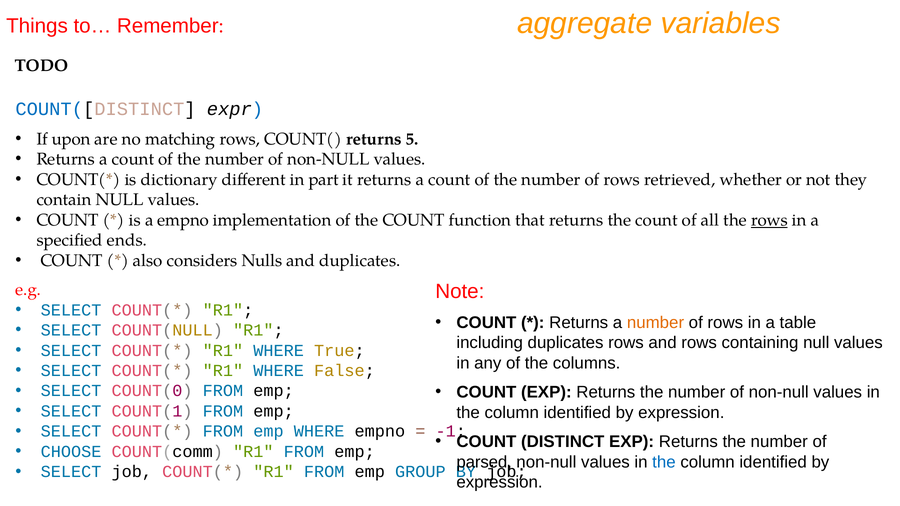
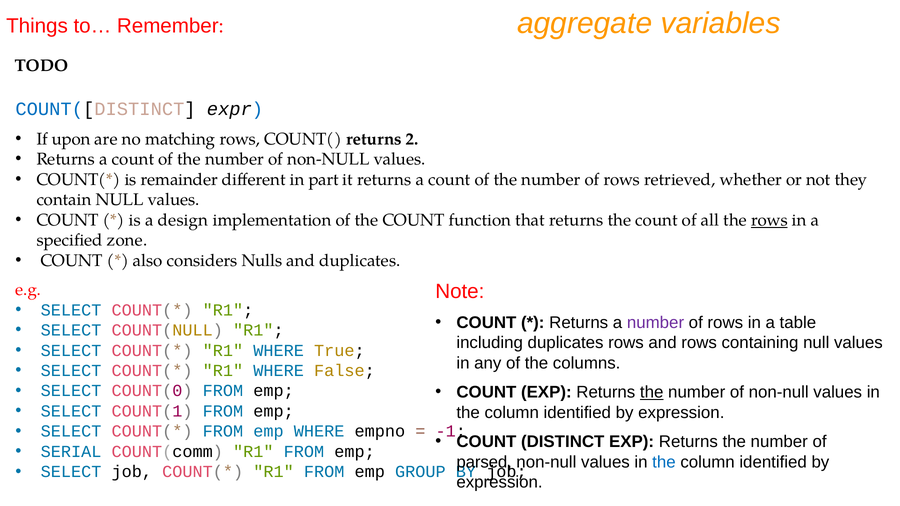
5: 5 -> 2
dictionary: dictionary -> remainder
a empno: empno -> design
ends: ends -> zone
number at (656, 323) colour: orange -> purple
the at (652, 392) underline: none -> present
CHOOSE: CHOOSE -> SERIAL
